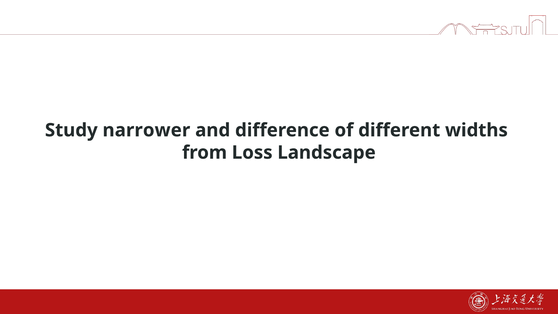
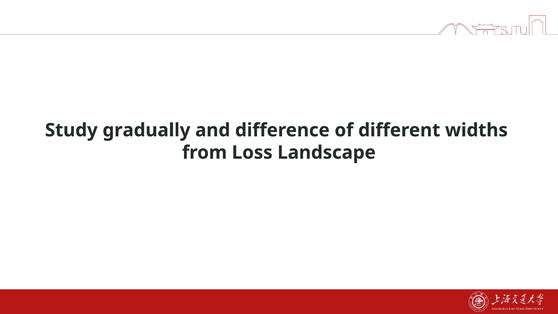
narrower: narrower -> gradually
